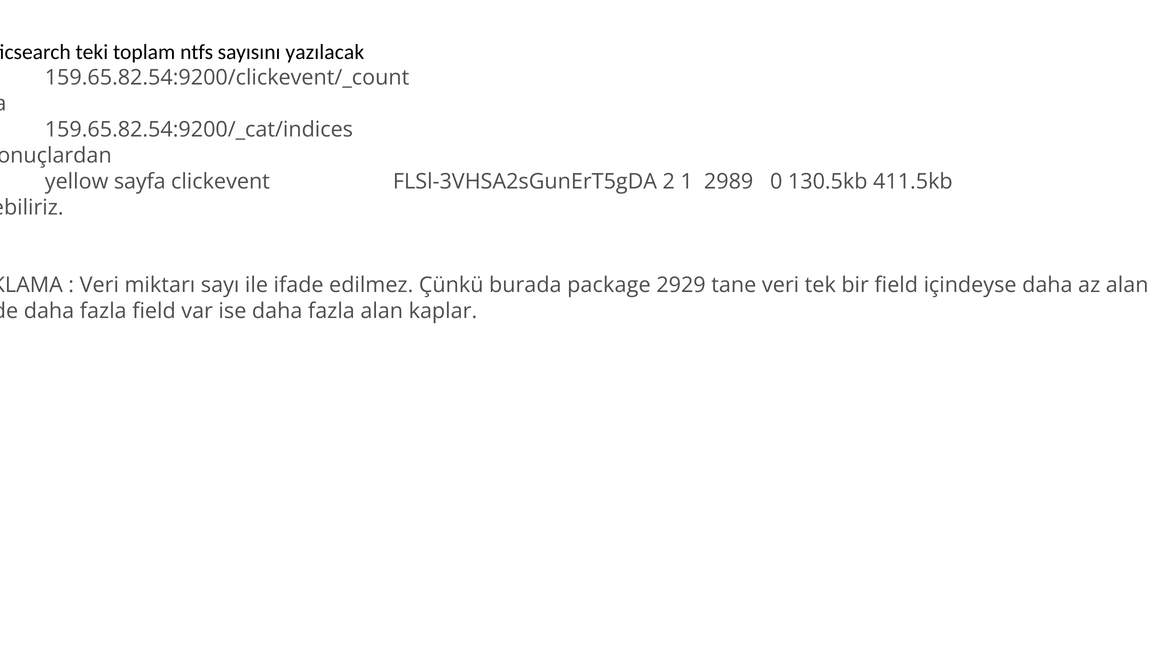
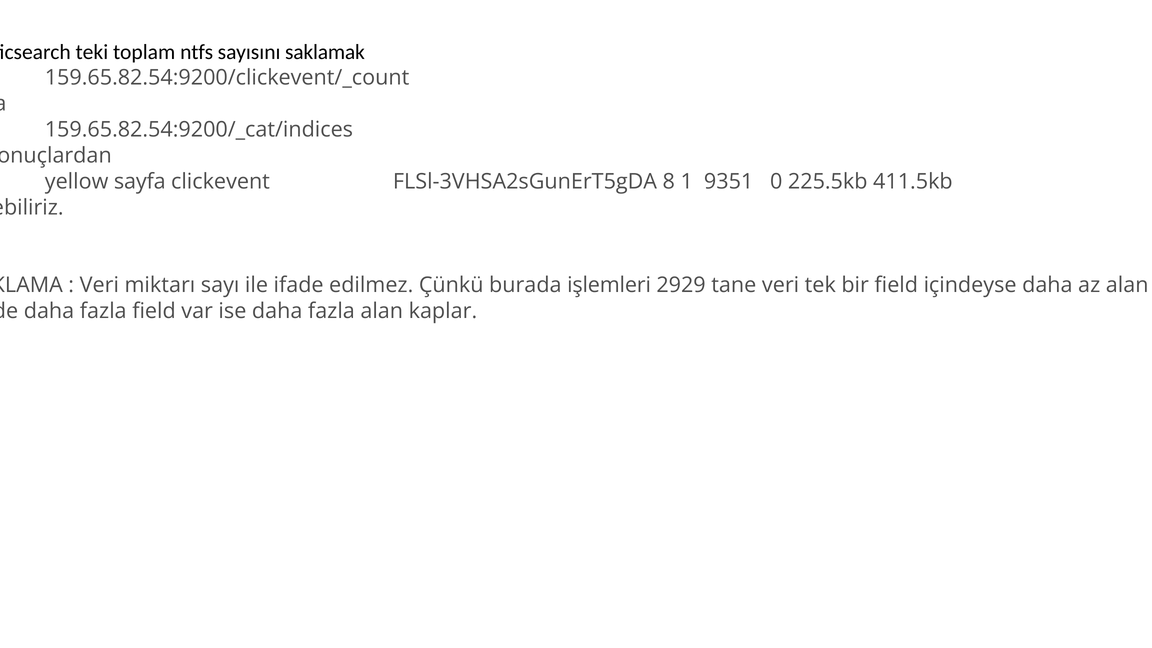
yazılacak: yazılacak -> saklamak
2: 2 -> 8
2989: 2989 -> 9351
130.5kb: 130.5kb -> 225.5kb
package: package -> işlemleri
